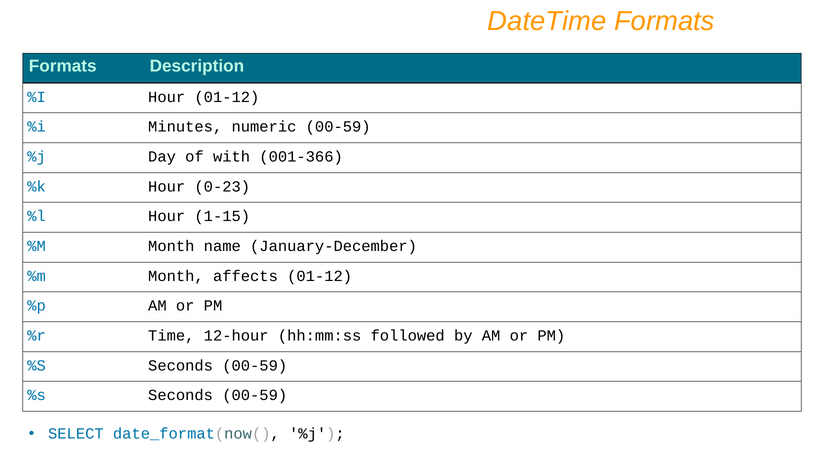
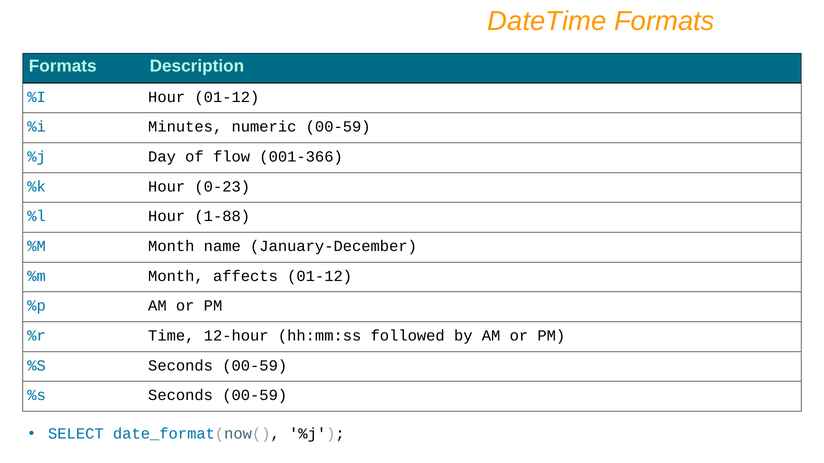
with: with -> flow
1-15: 1-15 -> 1-88
